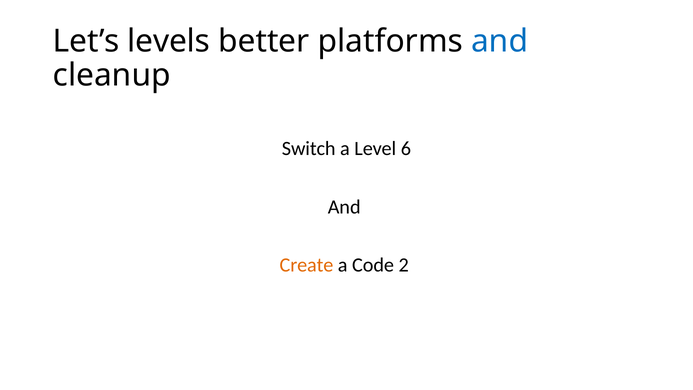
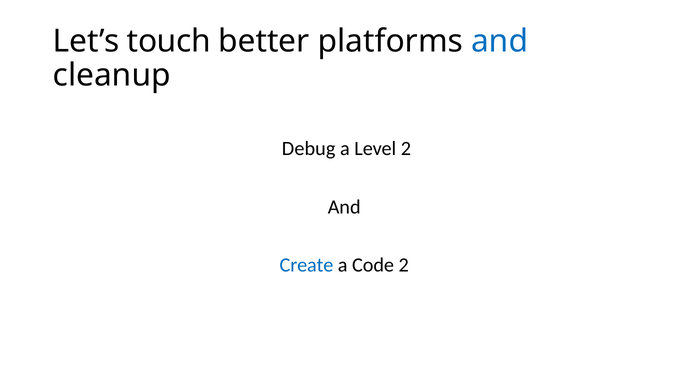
levels: levels -> touch
Switch: Switch -> Debug
Level 6: 6 -> 2
Create colour: orange -> blue
